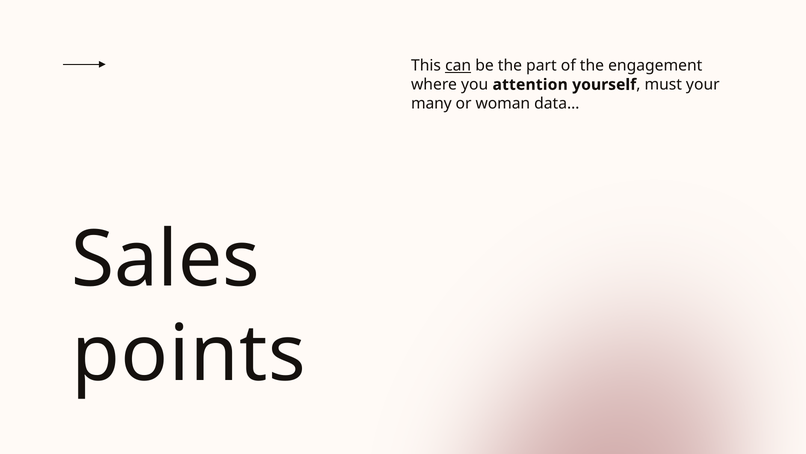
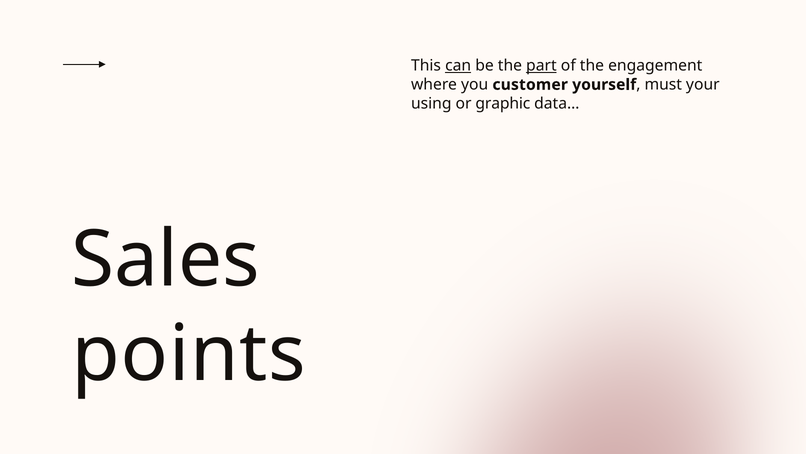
part underline: none -> present
attention: attention -> customer
many: many -> using
woman: woman -> graphic
